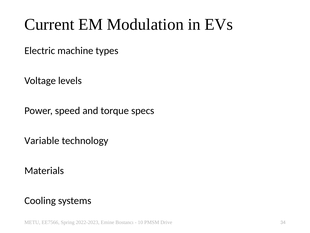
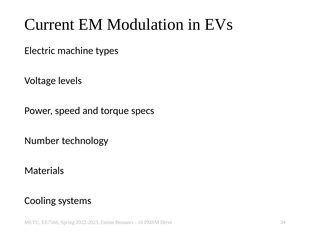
Variable: Variable -> Number
